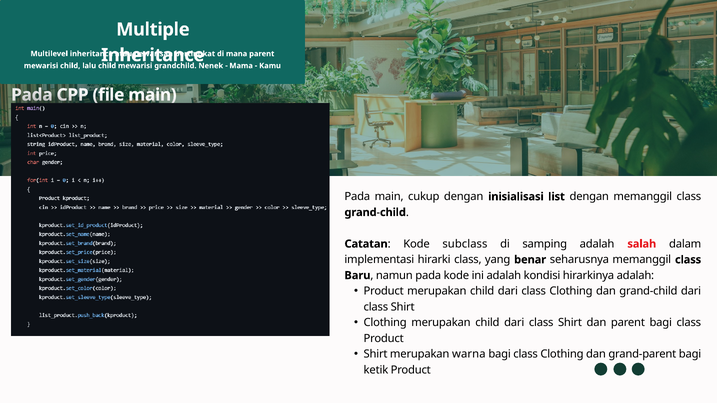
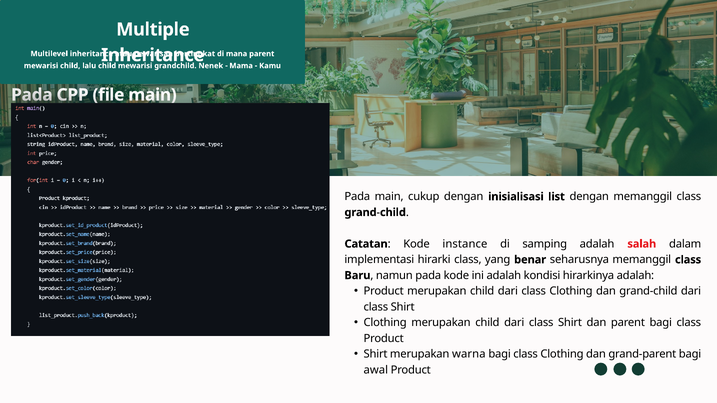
subclass: subclass -> instance
ketik: ketik -> awal
